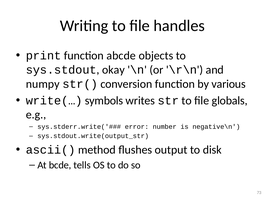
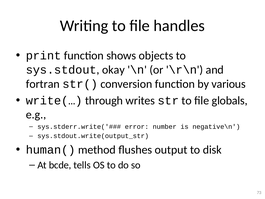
abcde: abcde -> shows
numpy: numpy -> fortran
symbols: symbols -> through
ascii(: ascii( -> human(
